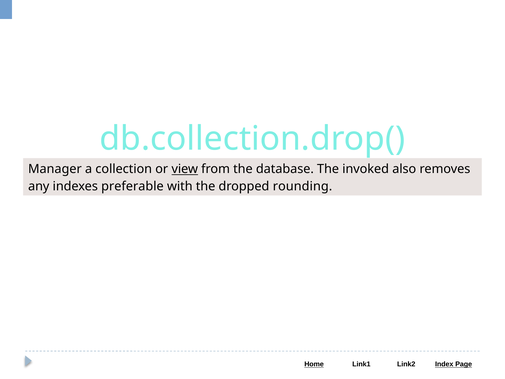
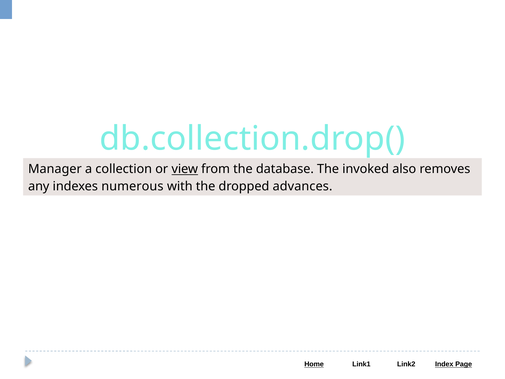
preferable: preferable -> numerous
rounding: rounding -> advances
